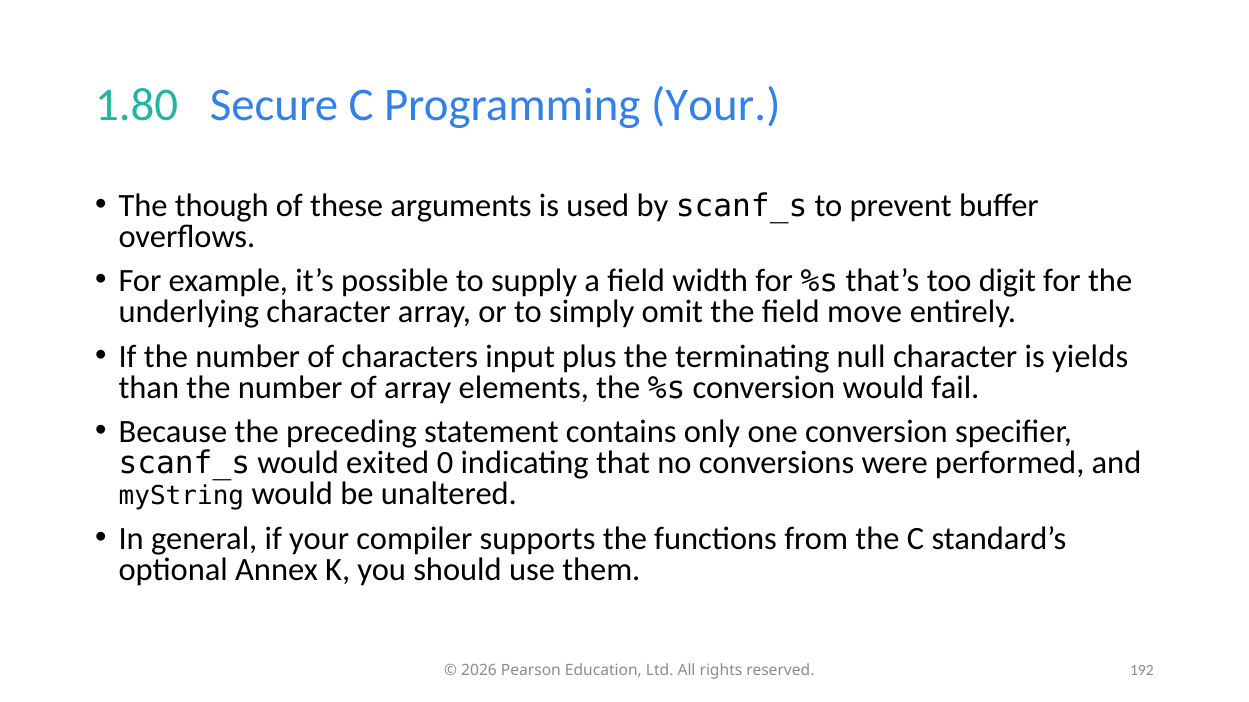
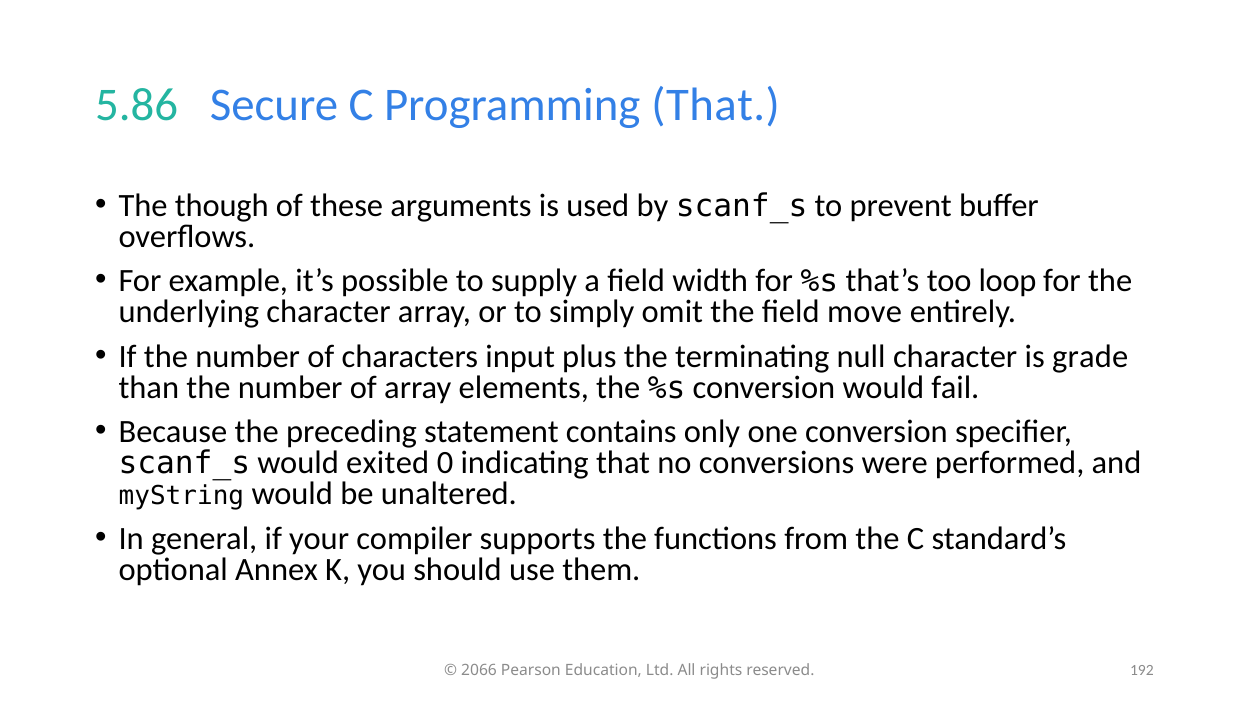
1.80: 1.80 -> 5.86
Programming Your: Your -> That
digit: digit -> loop
yields: yields -> grade
2026: 2026 -> 2066
